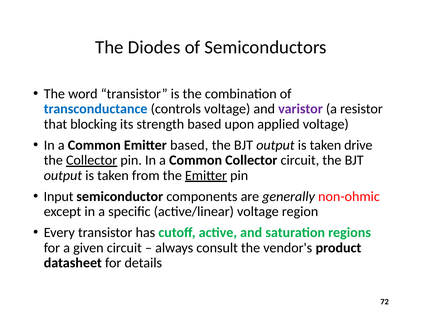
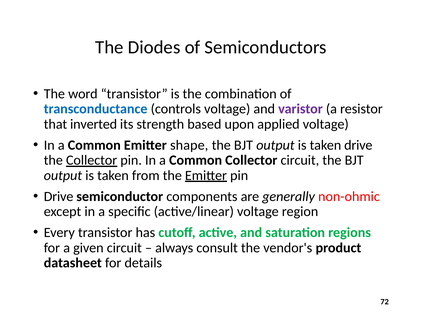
blocking: blocking -> inverted
Emitter based: based -> shape
Input at (59, 197): Input -> Drive
